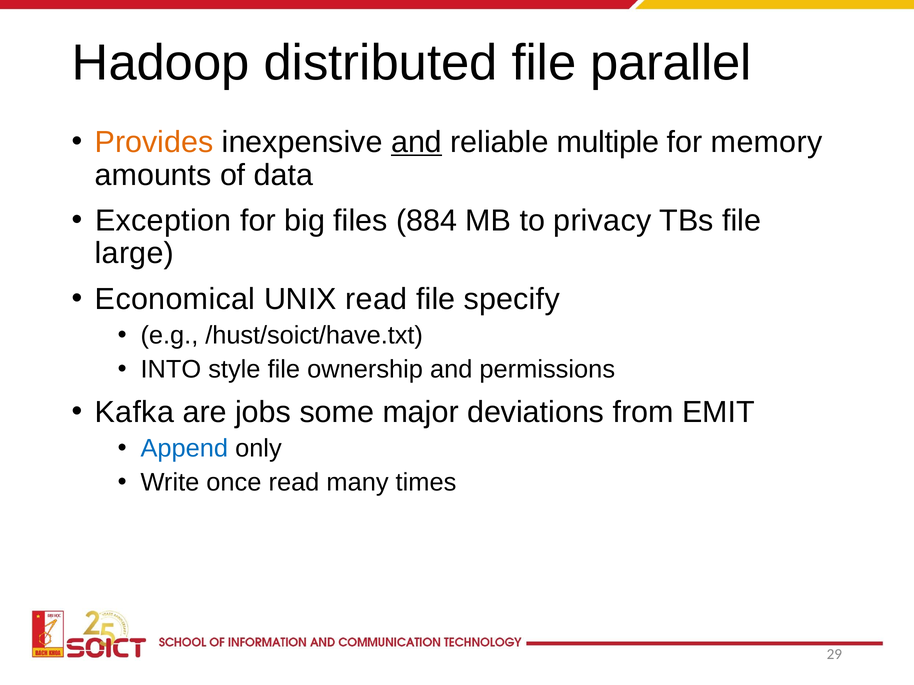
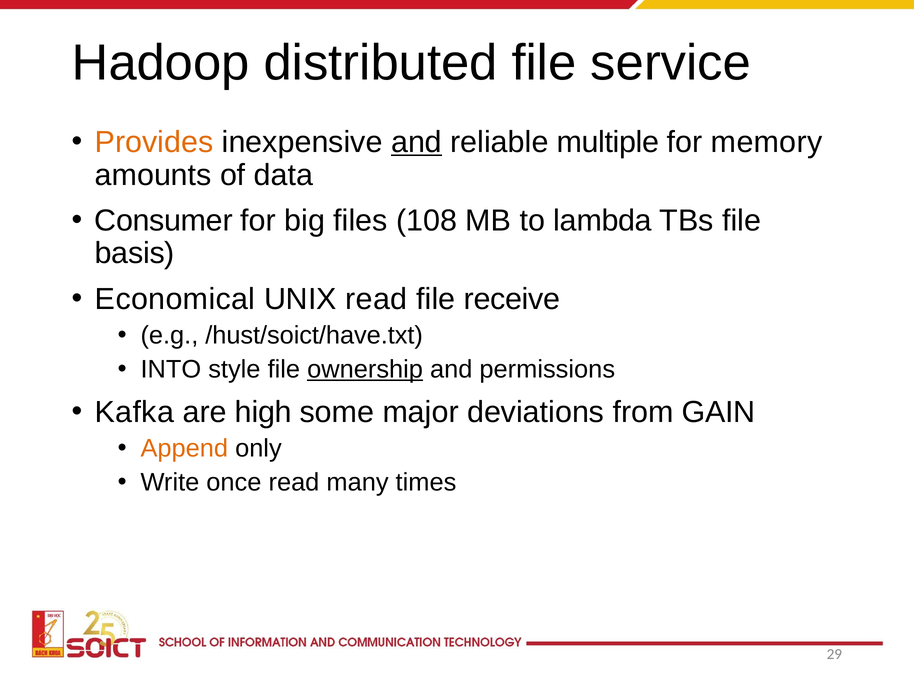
parallel: parallel -> service
Exception: Exception -> Consumer
884: 884 -> 108
privacy: privacy -> lambda
large: large -> basis
specify: specify -> receive
ownership underline: none -> present
jobs: jobs -> high
EMIT: EMIT -> GAIN
Append colour: blue -> orange
